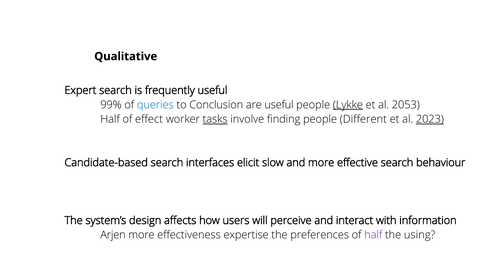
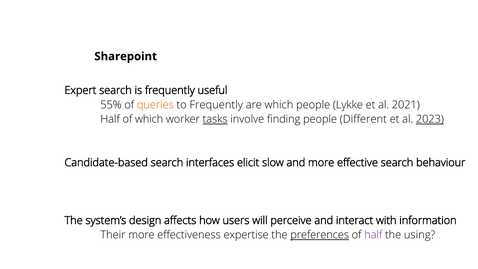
Qualitative: Qualitative -> Sharepoint
99%: 99% -> 55%
queries colour: blue -> orange
to Conclusion: Conclusion -> Frequently
are useful: useful -> which
Lykke underline: present -> none
2053: 2053 -> 2021
of effect: effect -> which
Arjen: Arjen -> Their
preferences underline: none -> present
